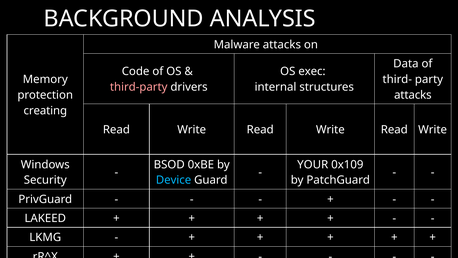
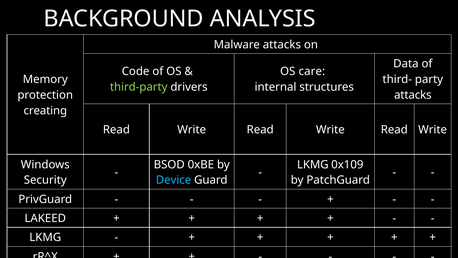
exec: exec -> care
third-party colour: pink -> light green
YOUR at (313, 164): YOUR -> LKMG
